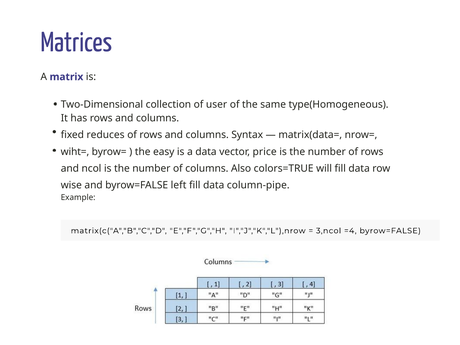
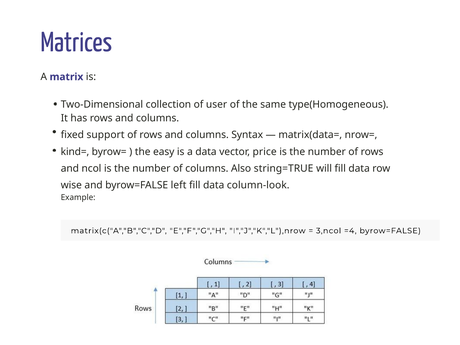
reduces: reduces -> support
wiht=: wiht= -> kind=
colors=TRUE: colors=TRUE -> string=TRUE
column-pipe: column-pipe -> column-look
